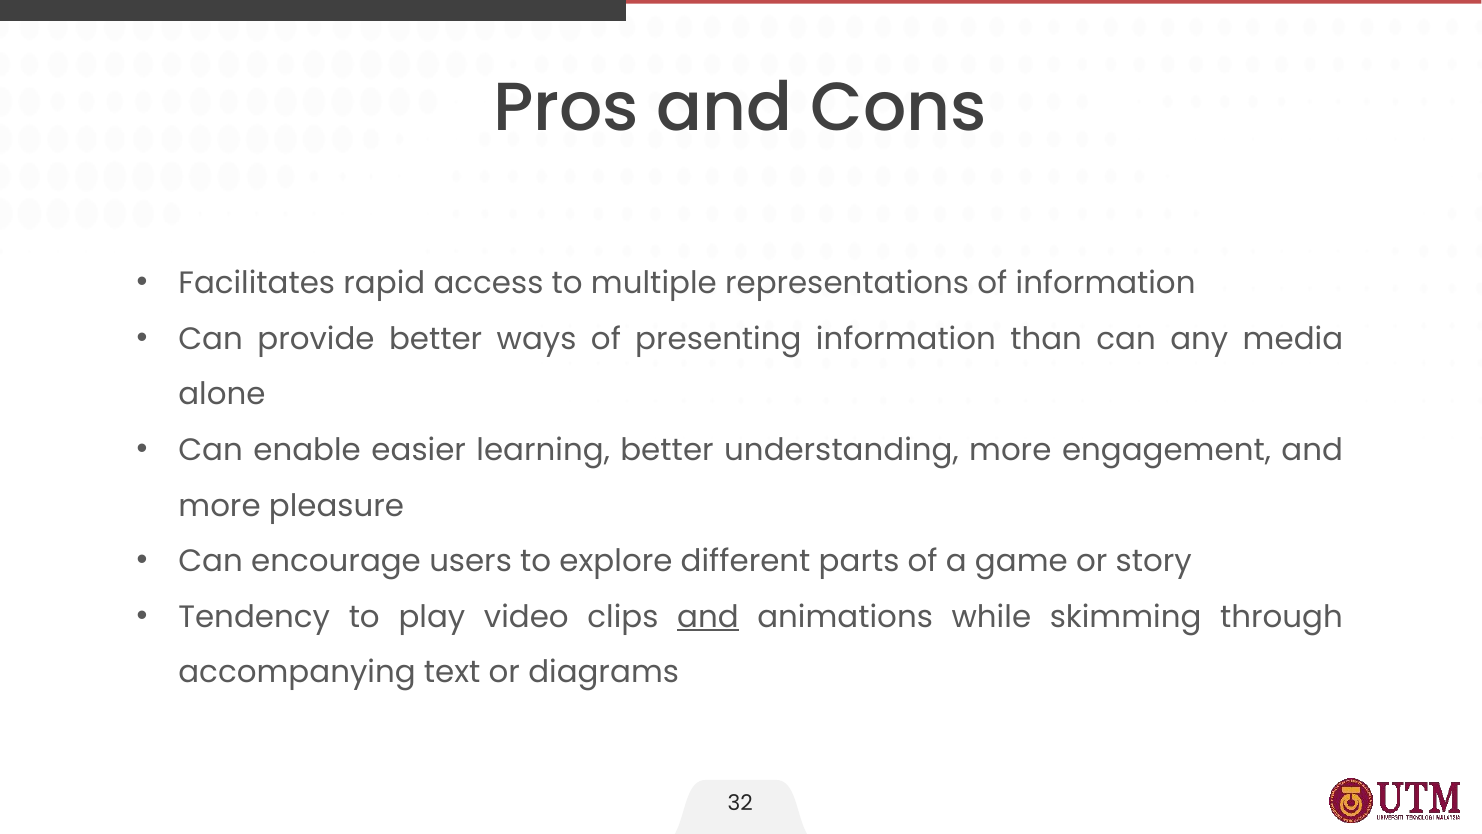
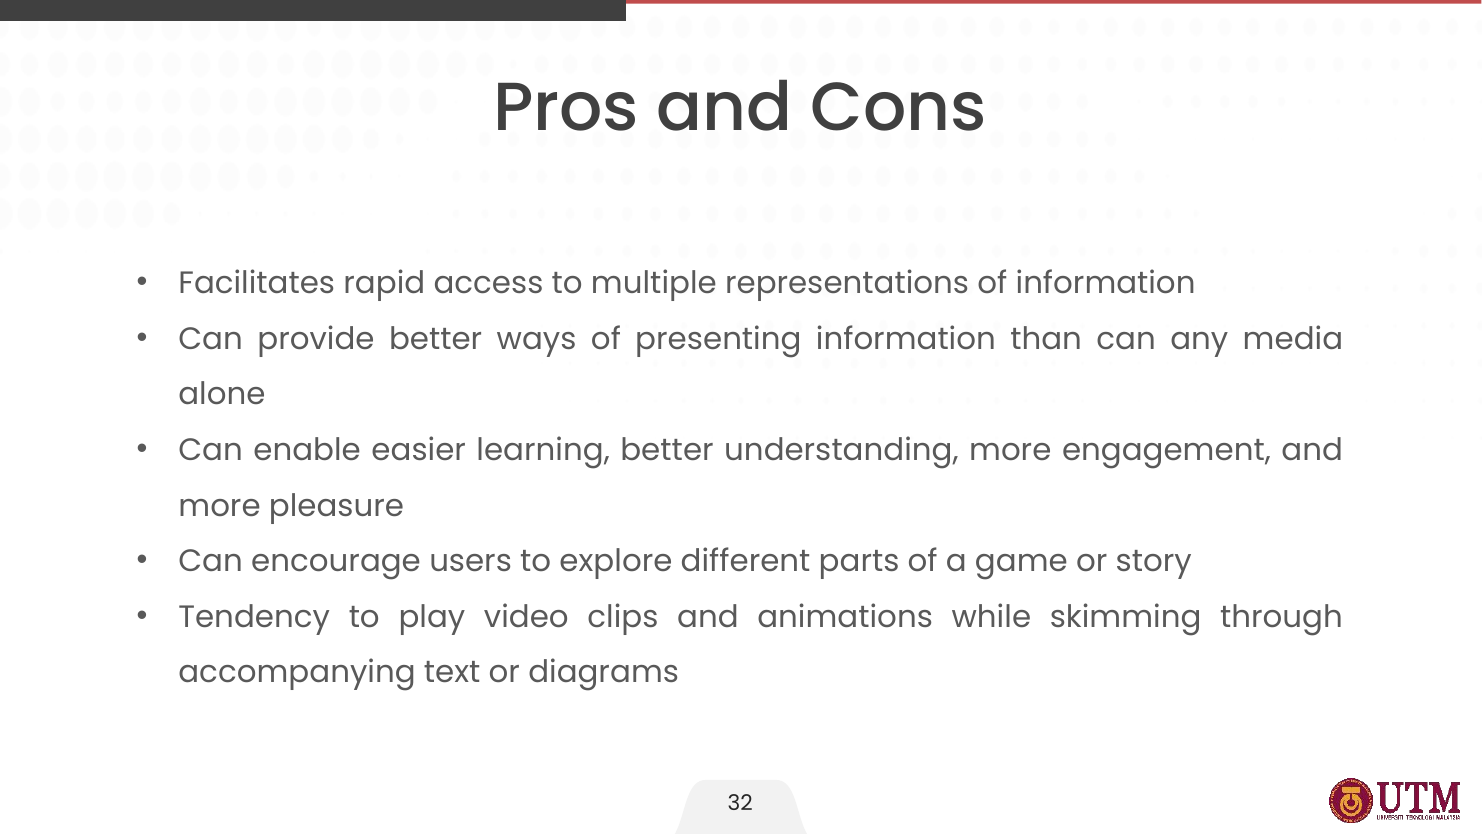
and at (708, 617) underline: present -> none
